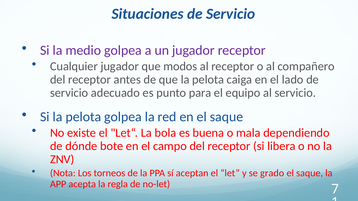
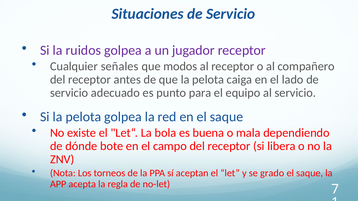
medio: medio -> ruidos
Cualquier jugador: jugador -> señales
